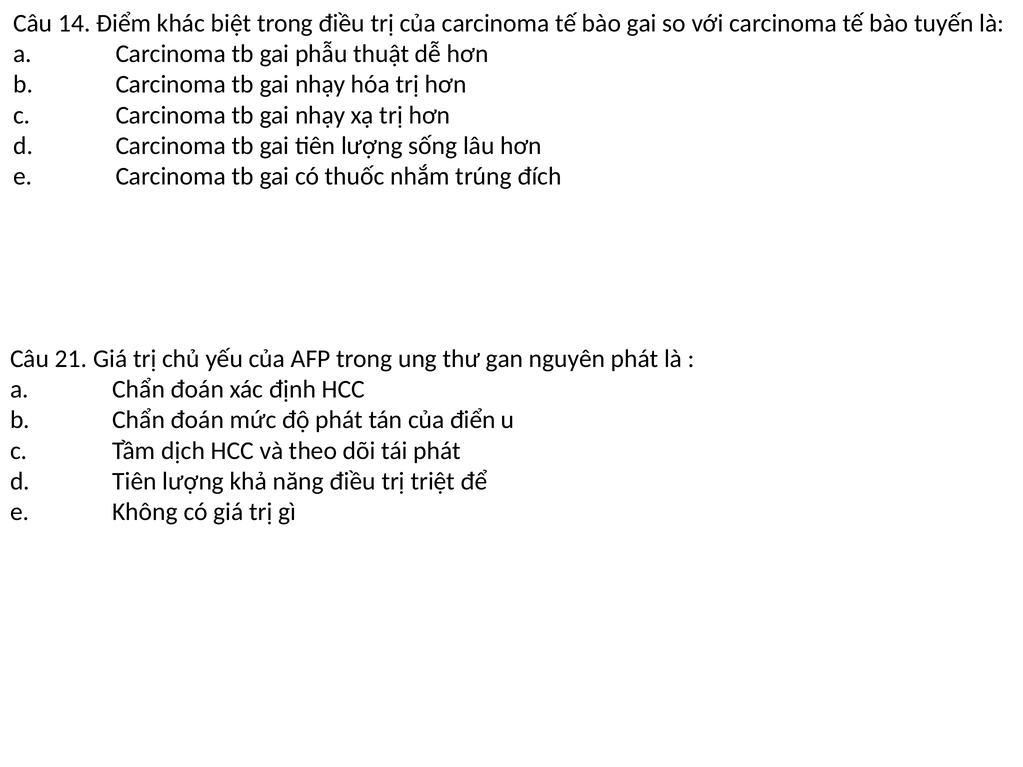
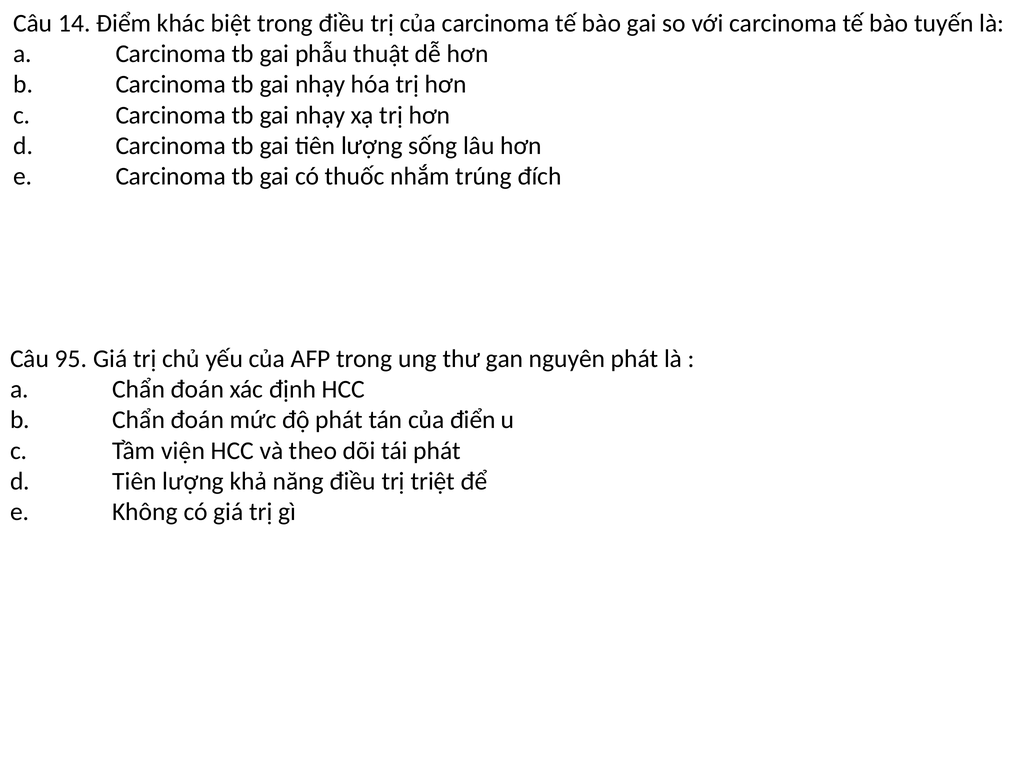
21: 21 -> 95
dịch: dịch -> viện
